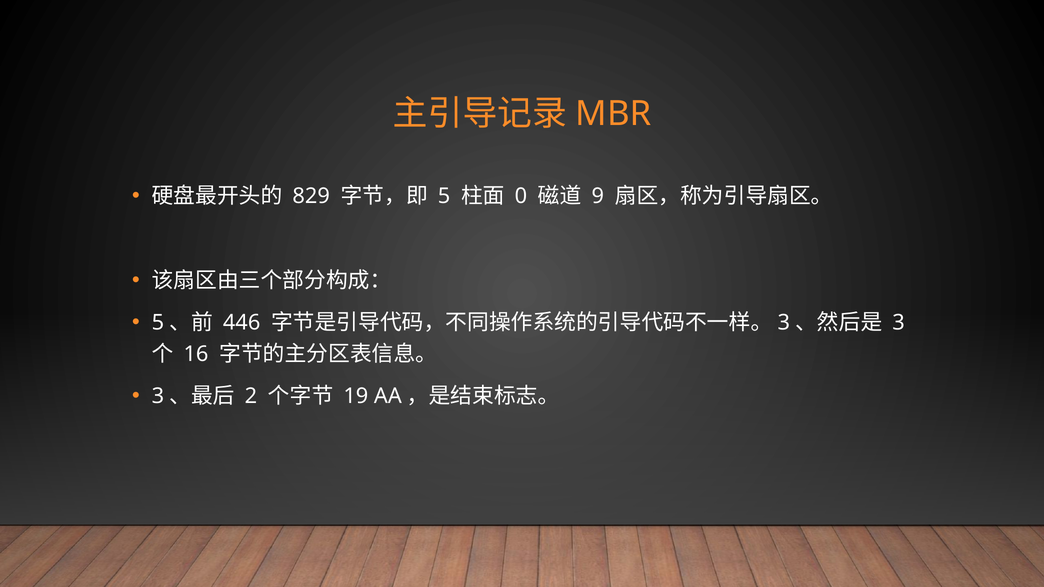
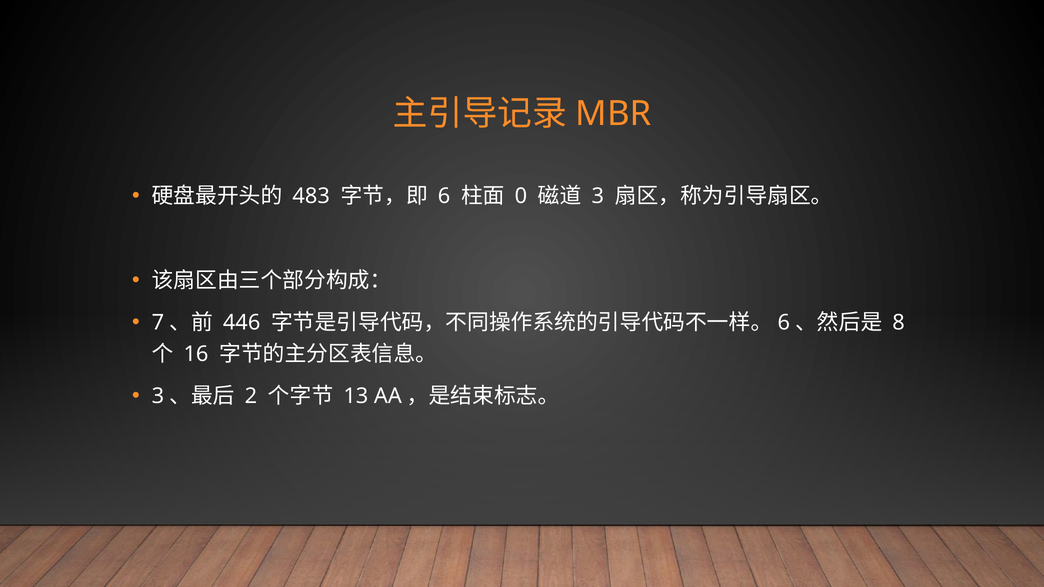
829: 829 -> 483
5 at (444, 196): 5 -> 6
9 at (598, 196): 9 -> 3
5 at (158, 323): 5 -> 7
3 at (784, 323): 3 -> 6
3 at (899, 323): 3 -> 8
19: 19 -> 13
